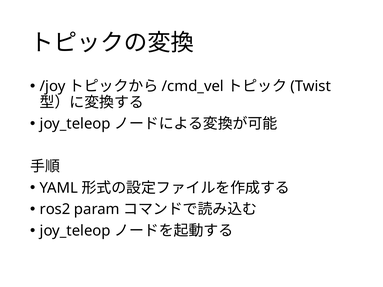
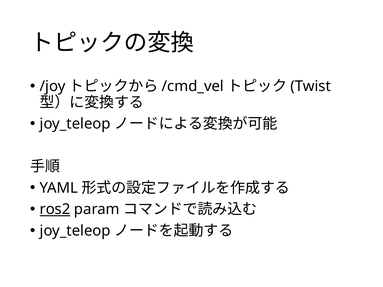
ros2 underline: none -> present
